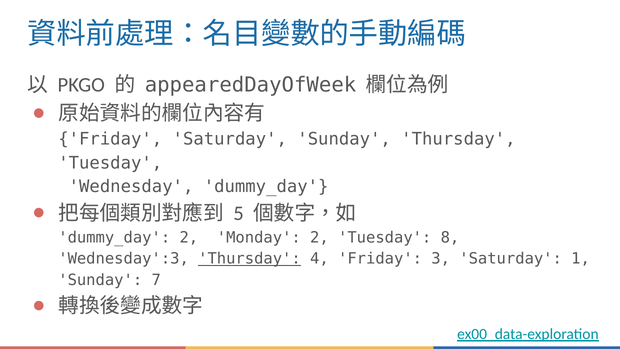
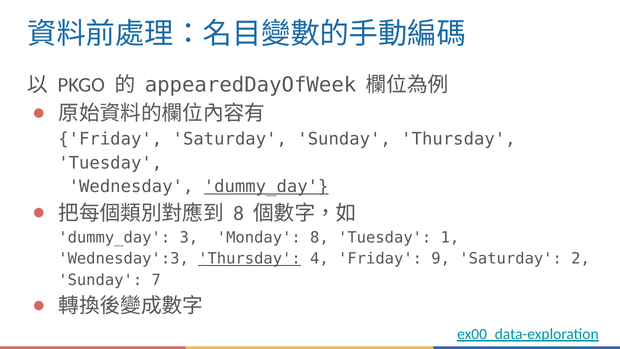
dummy_day at (266, 186) underline: none -> present
5 at (239, 213): 5 -> 8
dummy_day 2: 2 -> 3
Monday 2: 2 -> 8
8: 8 -> 1
3: 3 -> 9
1: 1 -> 2
